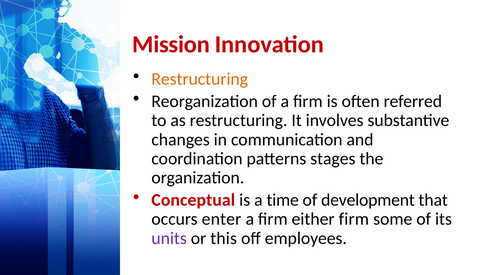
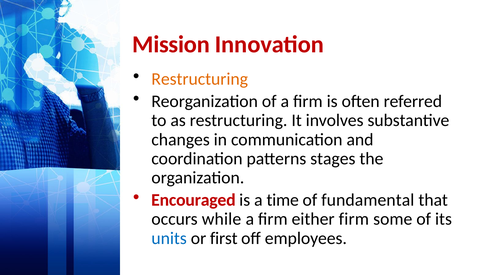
Conceptual: Conceptual -> Encouraged
development: development -> fundamental
enter: enter -> while
units colour: purple -> blue
this: this -> first
